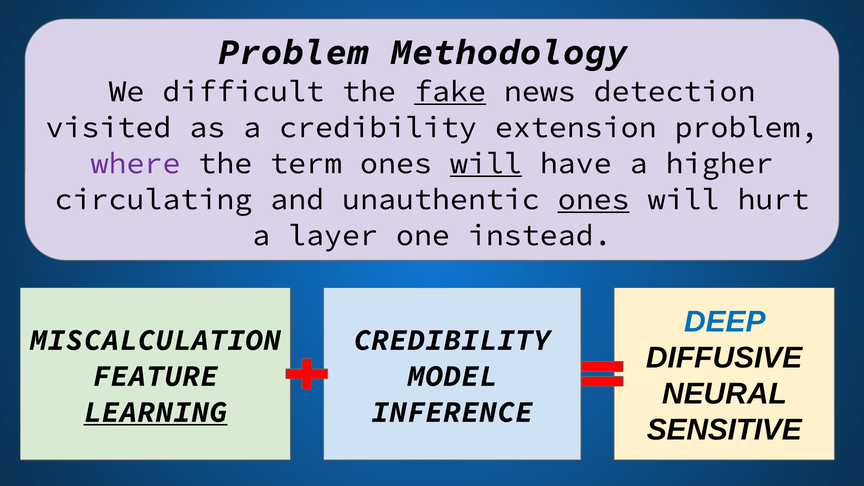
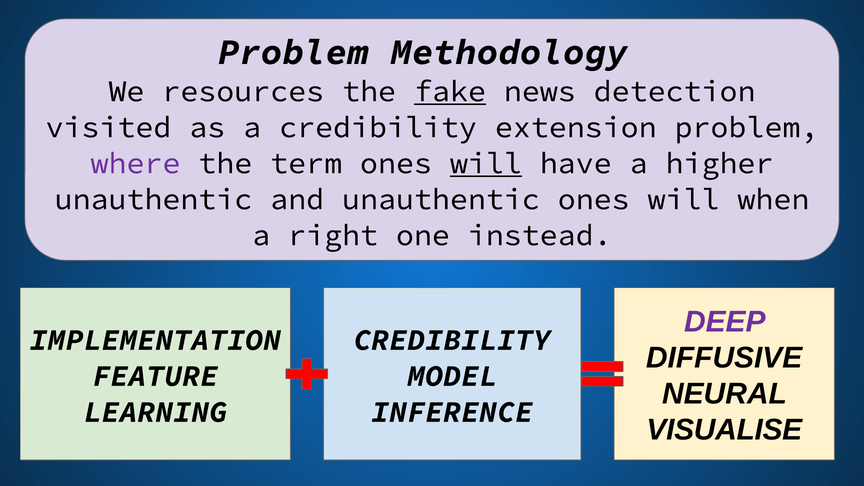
difficult: difficult -> resources
circulating at (153, 199): circulating -> unauthentic
ones at (594, 199) underline: present -> none
hurt: hurt -> when
layer: layer -> right
DEEP colour: blue -> purple
MISCALCULATION: MISCALCULATION -> IMPLEMENTATION
LEARNING underline: present -> none
SENSITIVE: SENSITIVE -> VISUALISE
